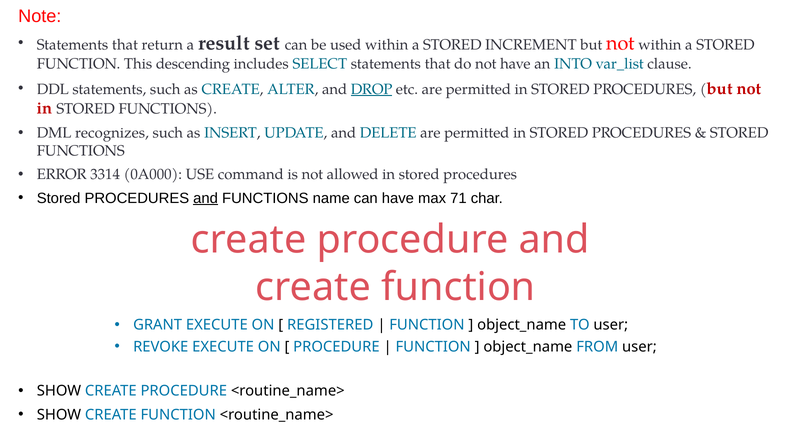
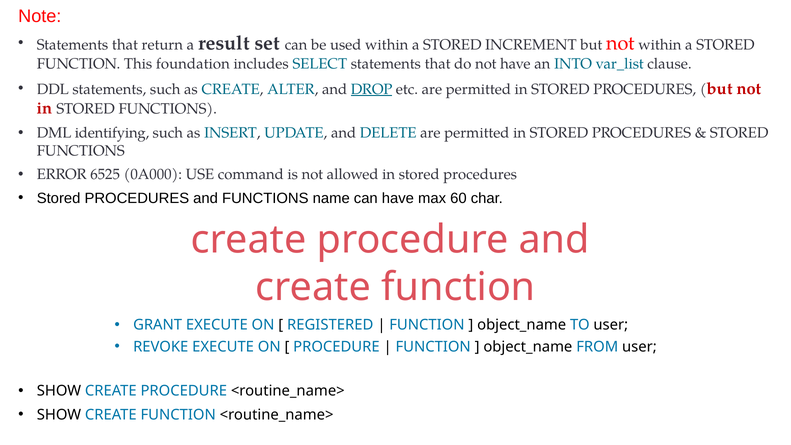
descending: descending -> foundation
recognizes: recognizes -> identifying
3314: 3314 -> 6525
and at (206, 198) underline: present -> none
71: 71 -> 60
